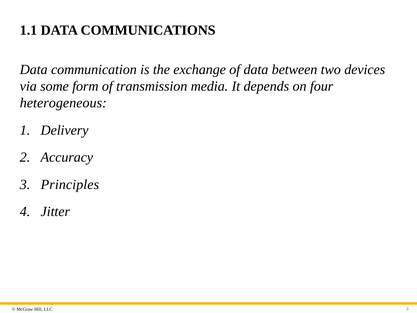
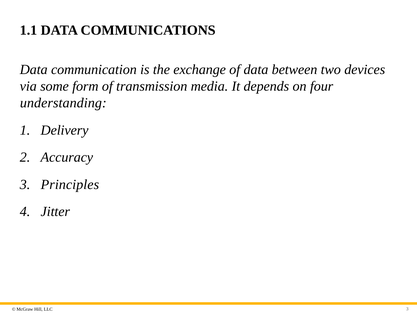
heterogeneous: heterogeneous -> understanding
